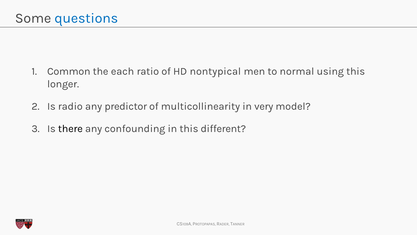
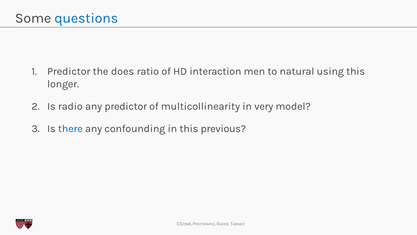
Common at (69, 71): Common -> Predictor
each: each -> does
nontypical: nontypical -> interaction
normal: normal -> natural
there colour: black -> blue
different: different -> previous
